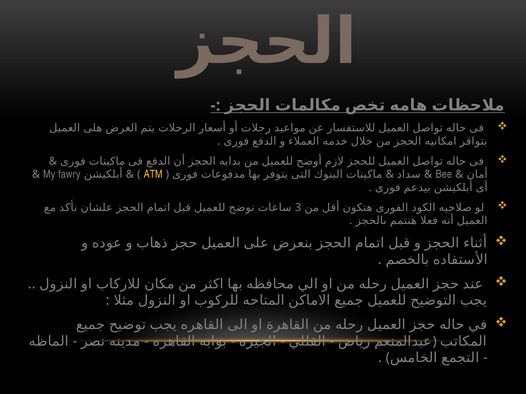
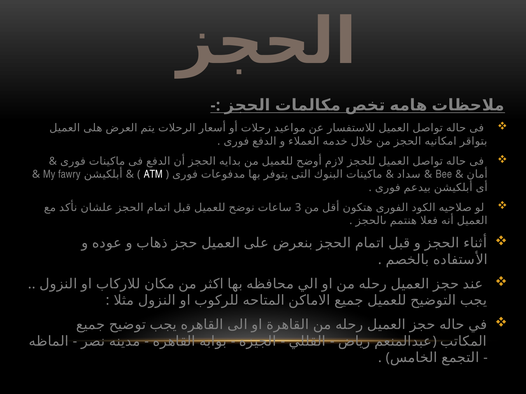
ATM colour: yellow -> white
